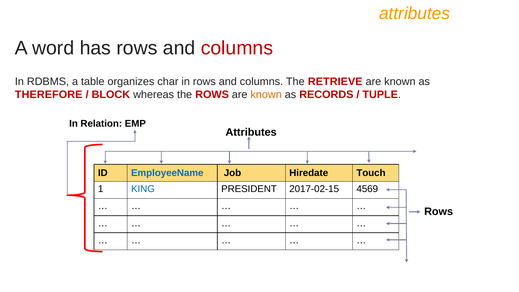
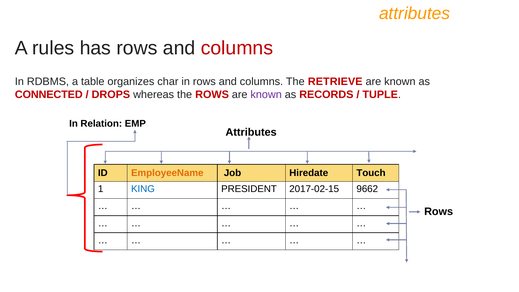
word: word -> rules
THEREFORE: THEREFORE -> CONNECTED
BLOCK: BLOCK -> DROPS
known at (266, 95) colour: orange -> purple
EmployeeName colour: blue -> orange
4569: 4569 -> 9662
